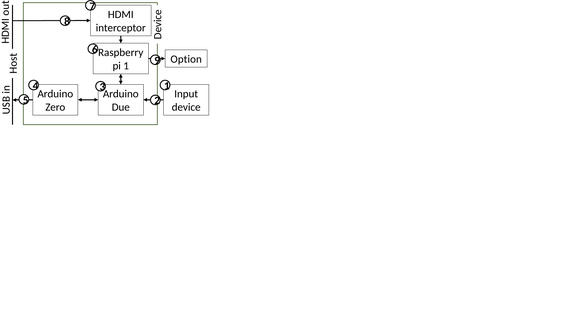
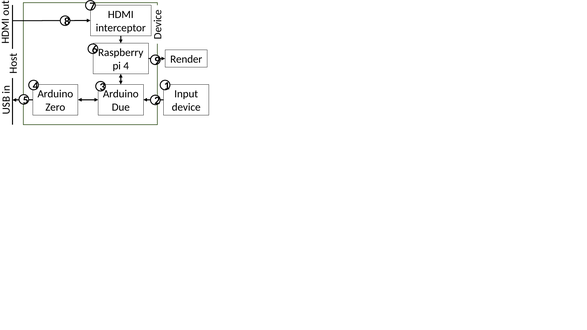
Option: Option -> Render
pi 1: 1 -> 4
